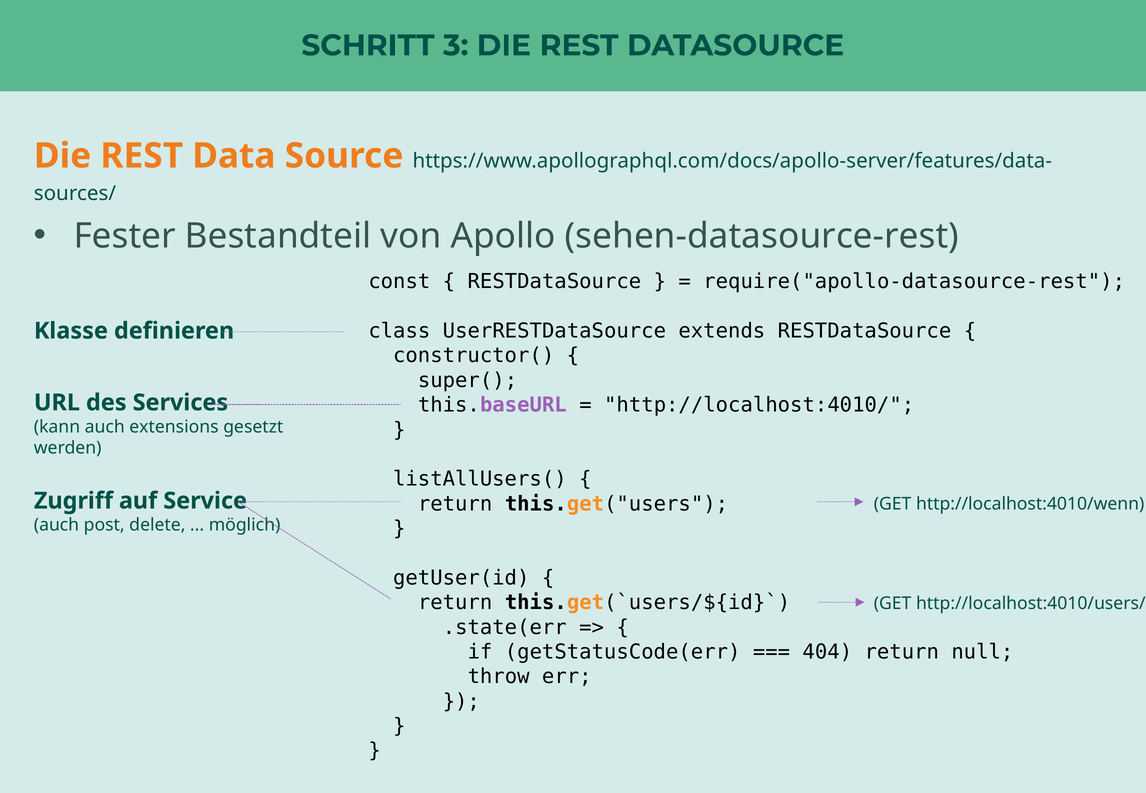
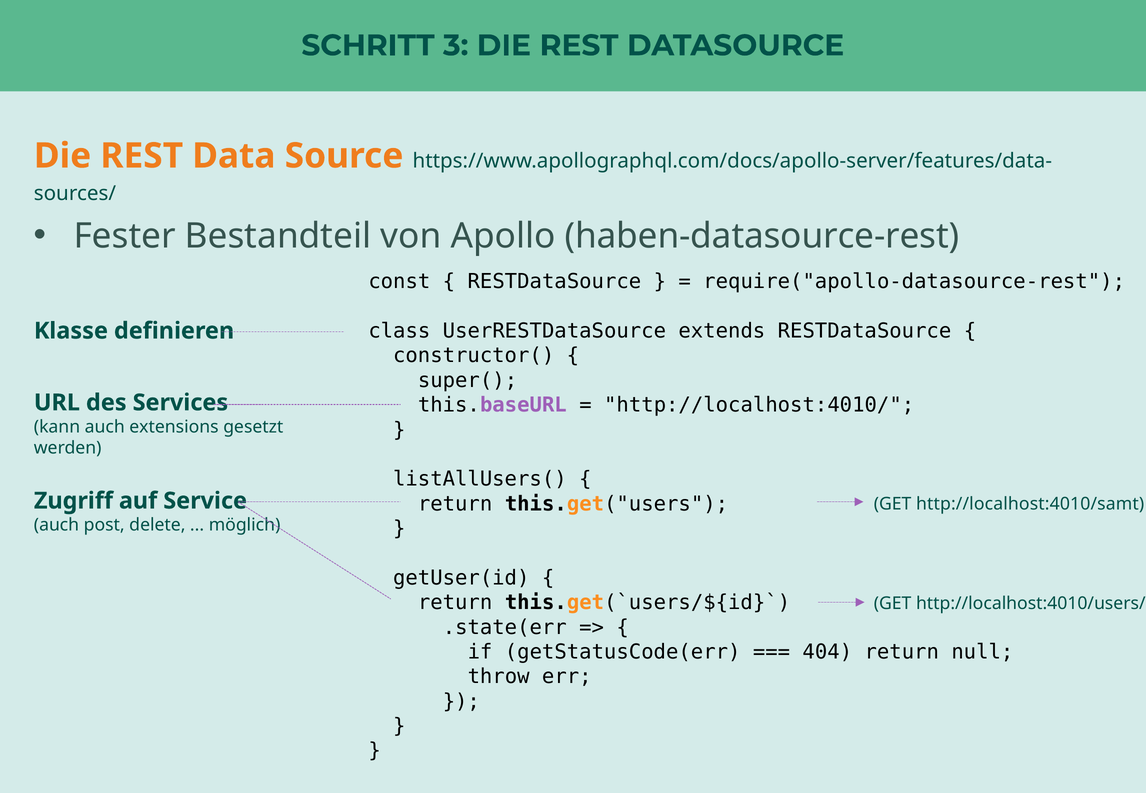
sehen-datasource-rest: sehen-datasource-rest -> haben-datasource-rest
http://localhost:4010/wenn: http://localhost:4010/wenn -> http://localhost:4010/samt
